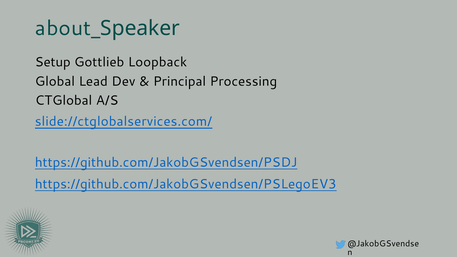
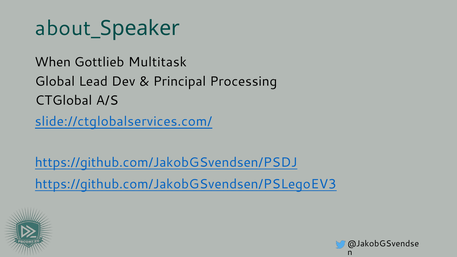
Setup: Setup -> When
Loopback: Loopback -> Multitask
